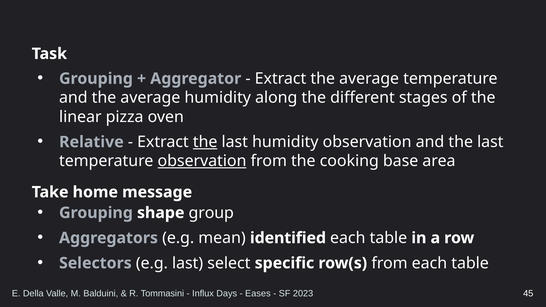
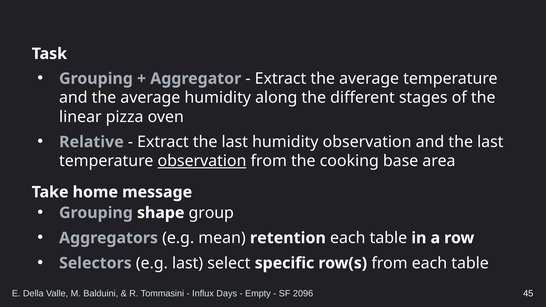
the at (205, 142) underline: present -> none
identified: identified -> retention
Eases: Eases -> Empty
2023: 2023 -> 2096
